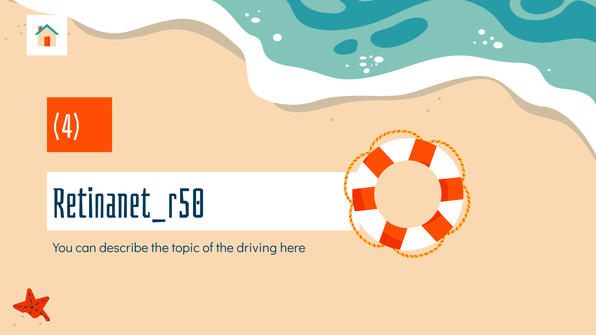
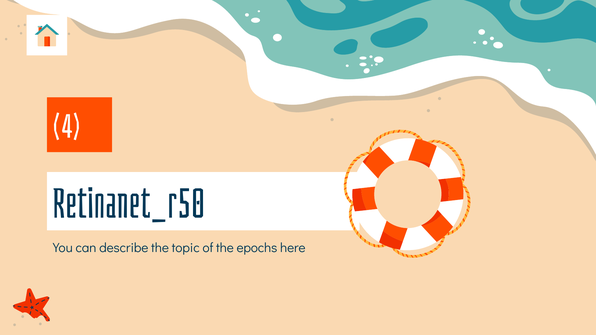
driving: driving -> epochs
